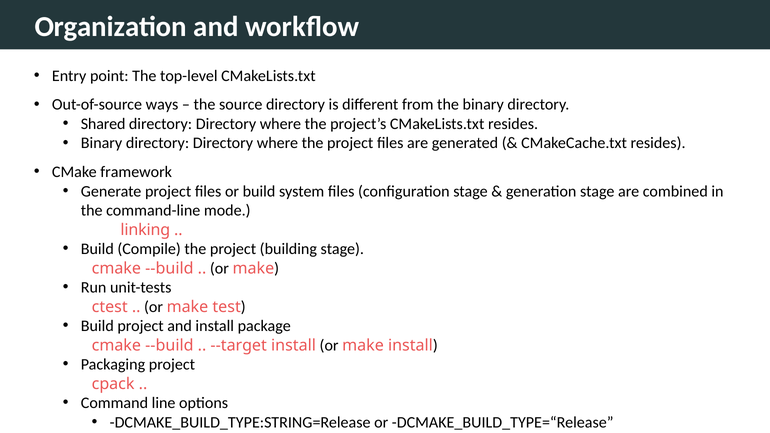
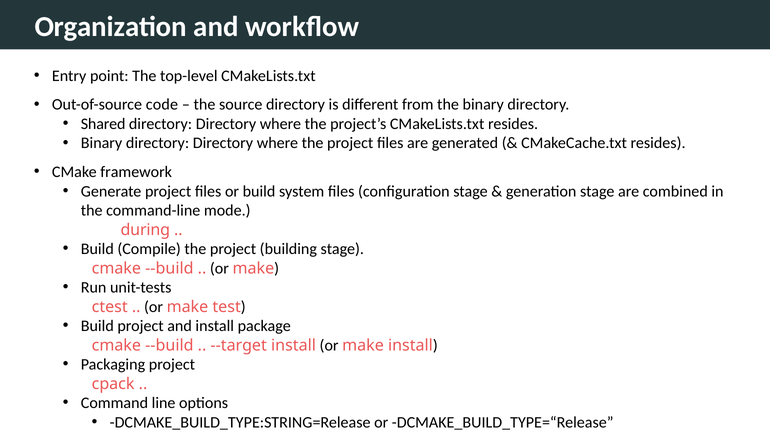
ways: ways -> code
linking: linking -> during
